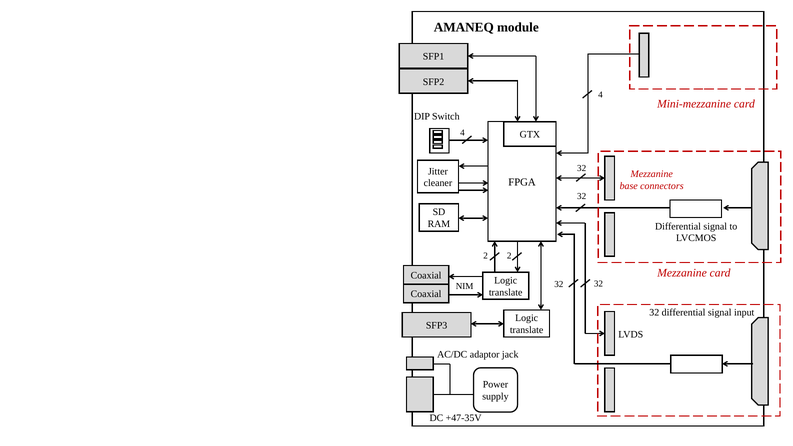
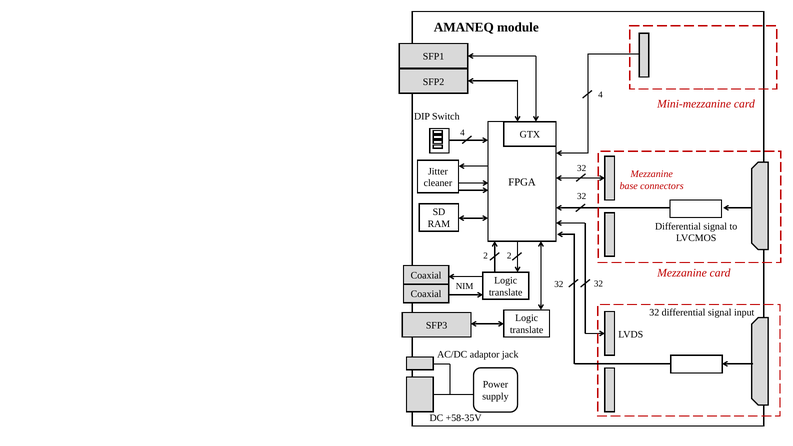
+47-35V: +47-35V -> +58-35V
